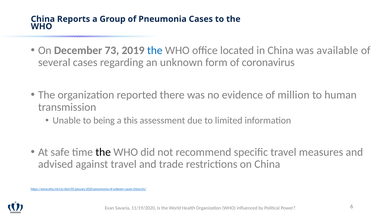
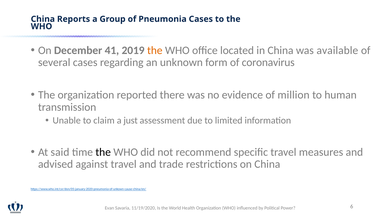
73: 73 -> 41
the at (155, 50) colour: blue -> orange
being: being -> claim
this: this -> just
safe: safe -> said
